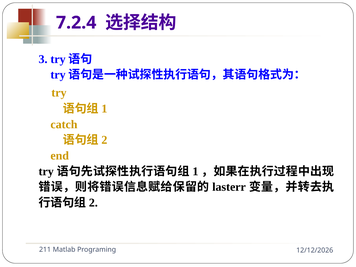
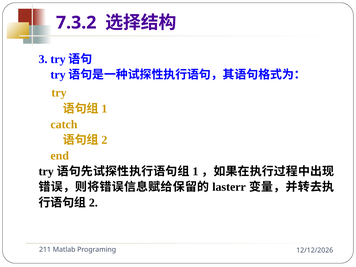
7.2.4: 7.2.4 -> 7.3.2
